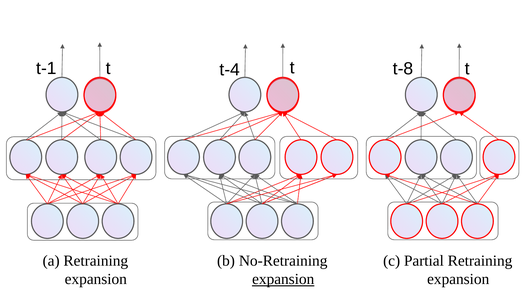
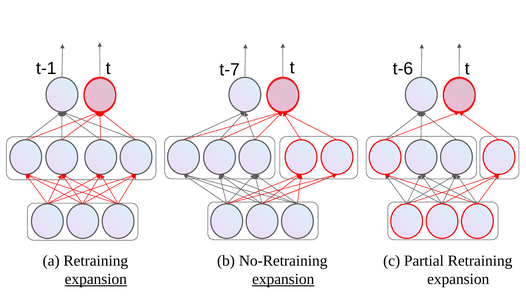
t-4: t-4 -> t-7
t-8: t-8 -> t-6
expansion at (96, 279) underline: none -> present
